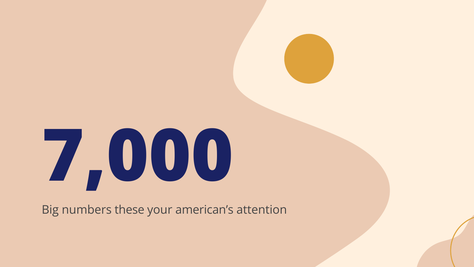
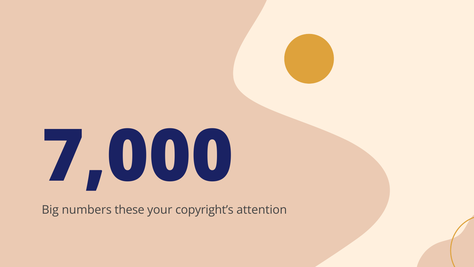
american’s: american’s -> copyright’s
